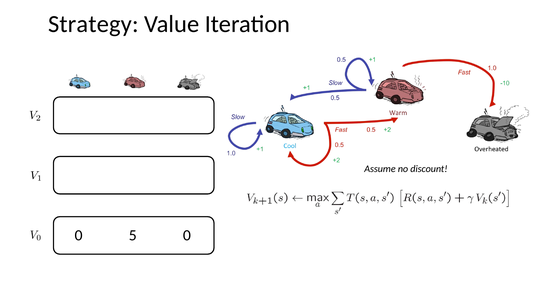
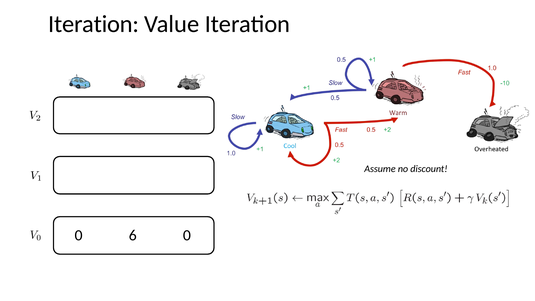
Strategy at (93, 24): Strategy -> Iteration
5: 5 -> 6
